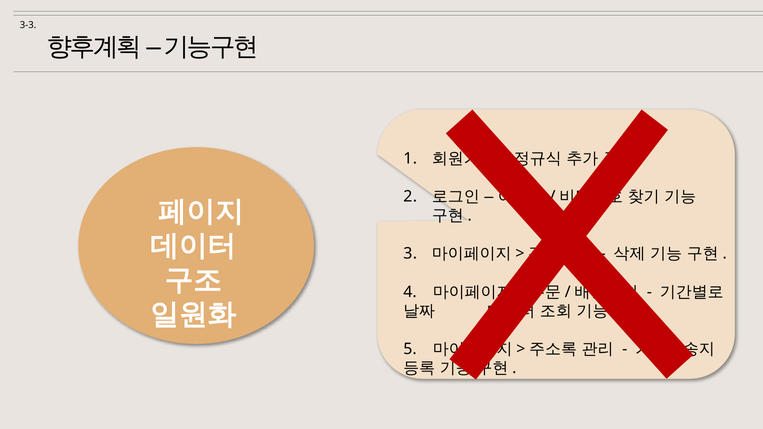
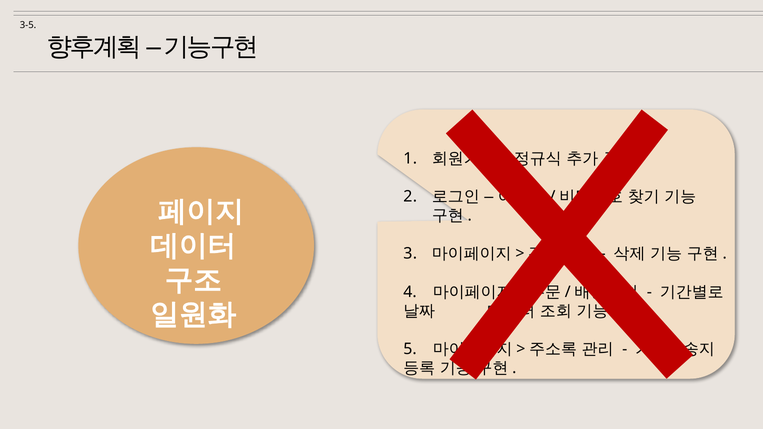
3-3: 3-3 -> 3-5
